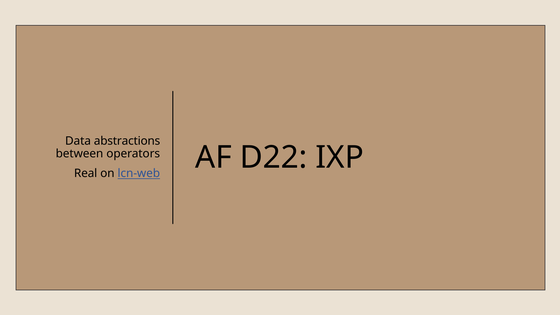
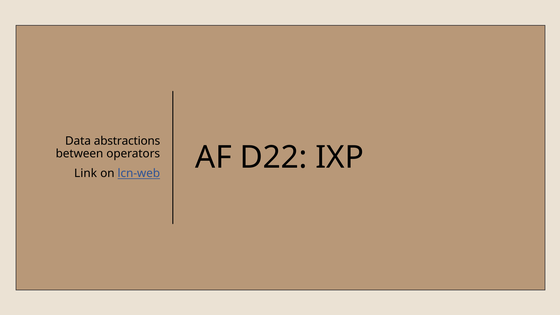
Real: Real -> Link
